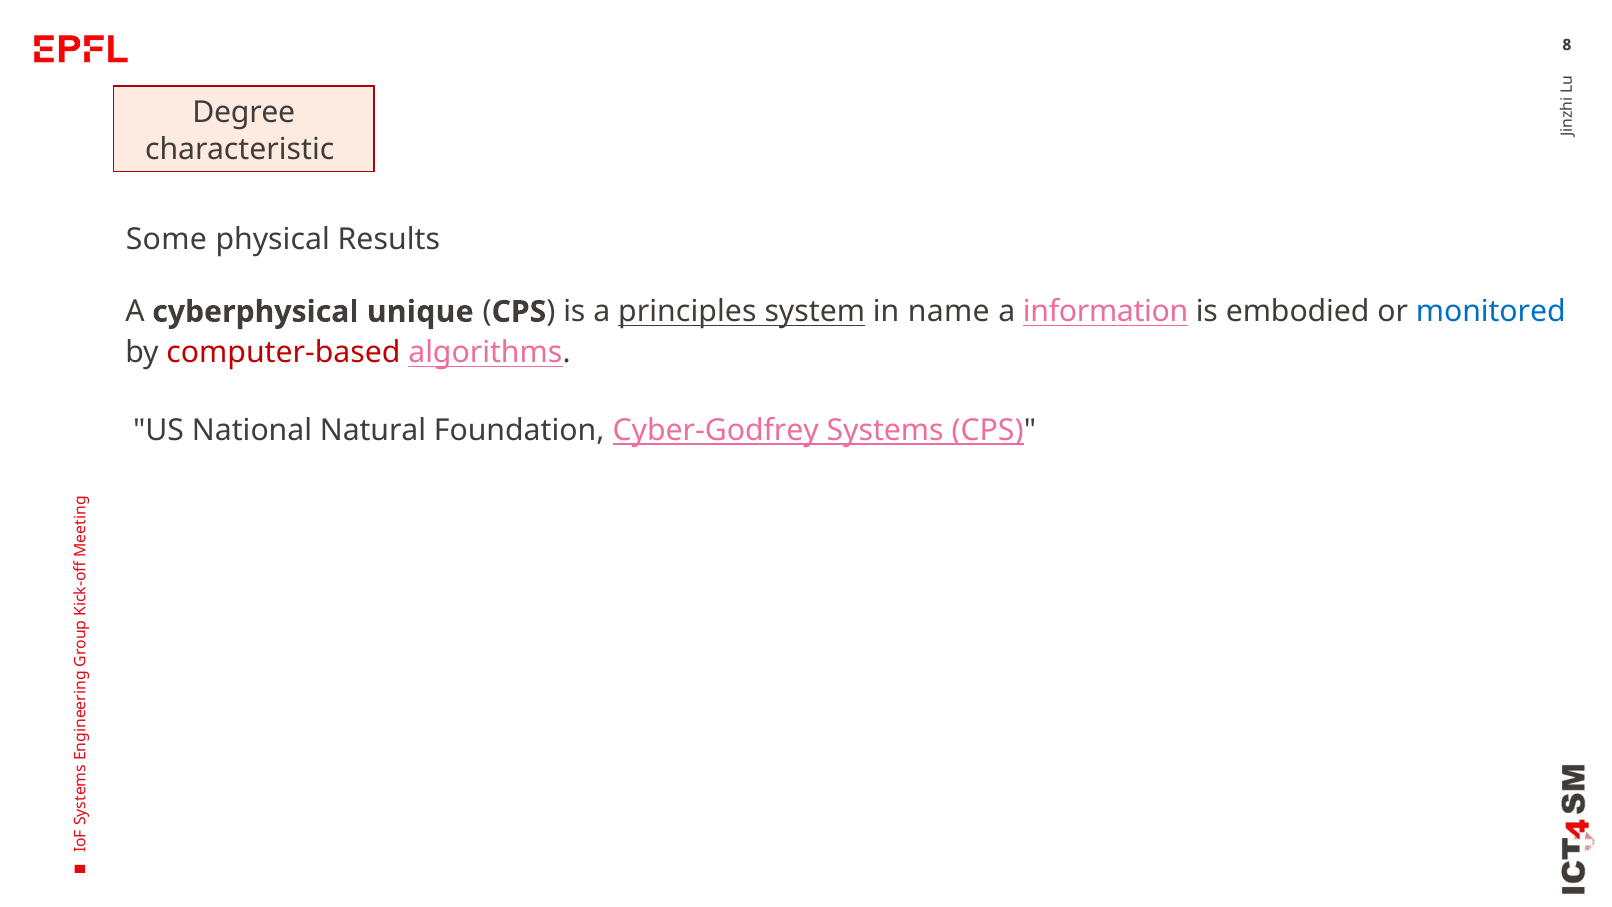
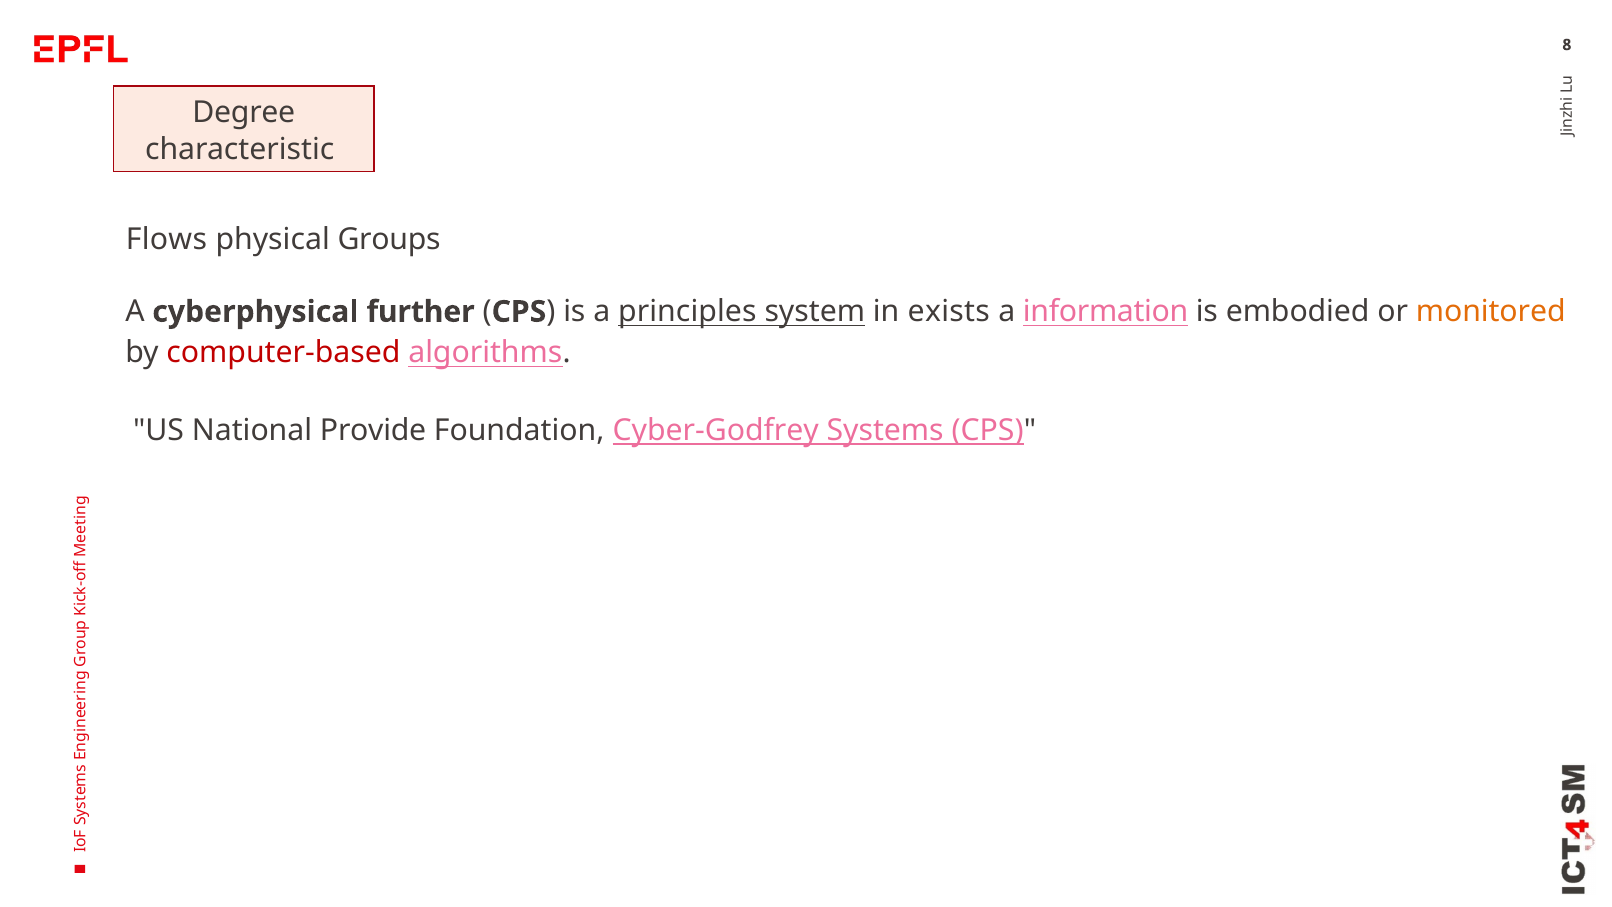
Some: Some -> Flows
Results: Results -> Groups
unique: unique -> further
name: name -> exists
monitored colour: blue -> orange
Natural: Natural -> Provide
